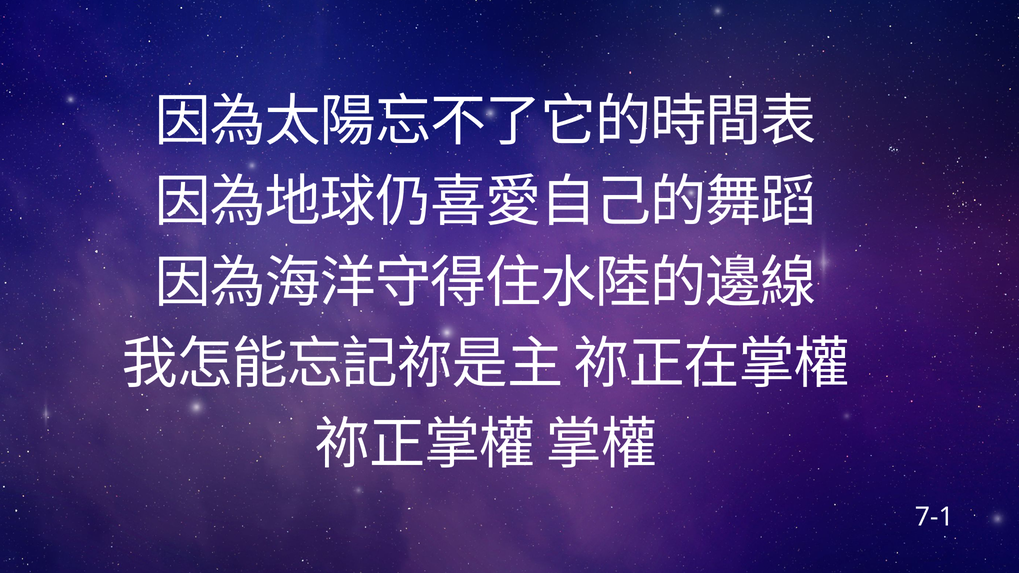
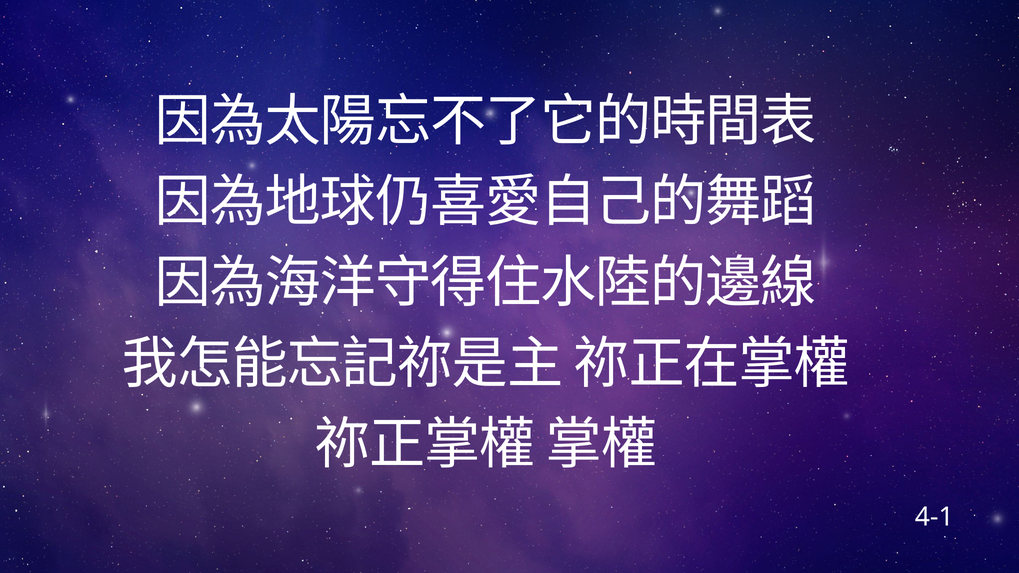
7-1: 7-1 -> 4-1
